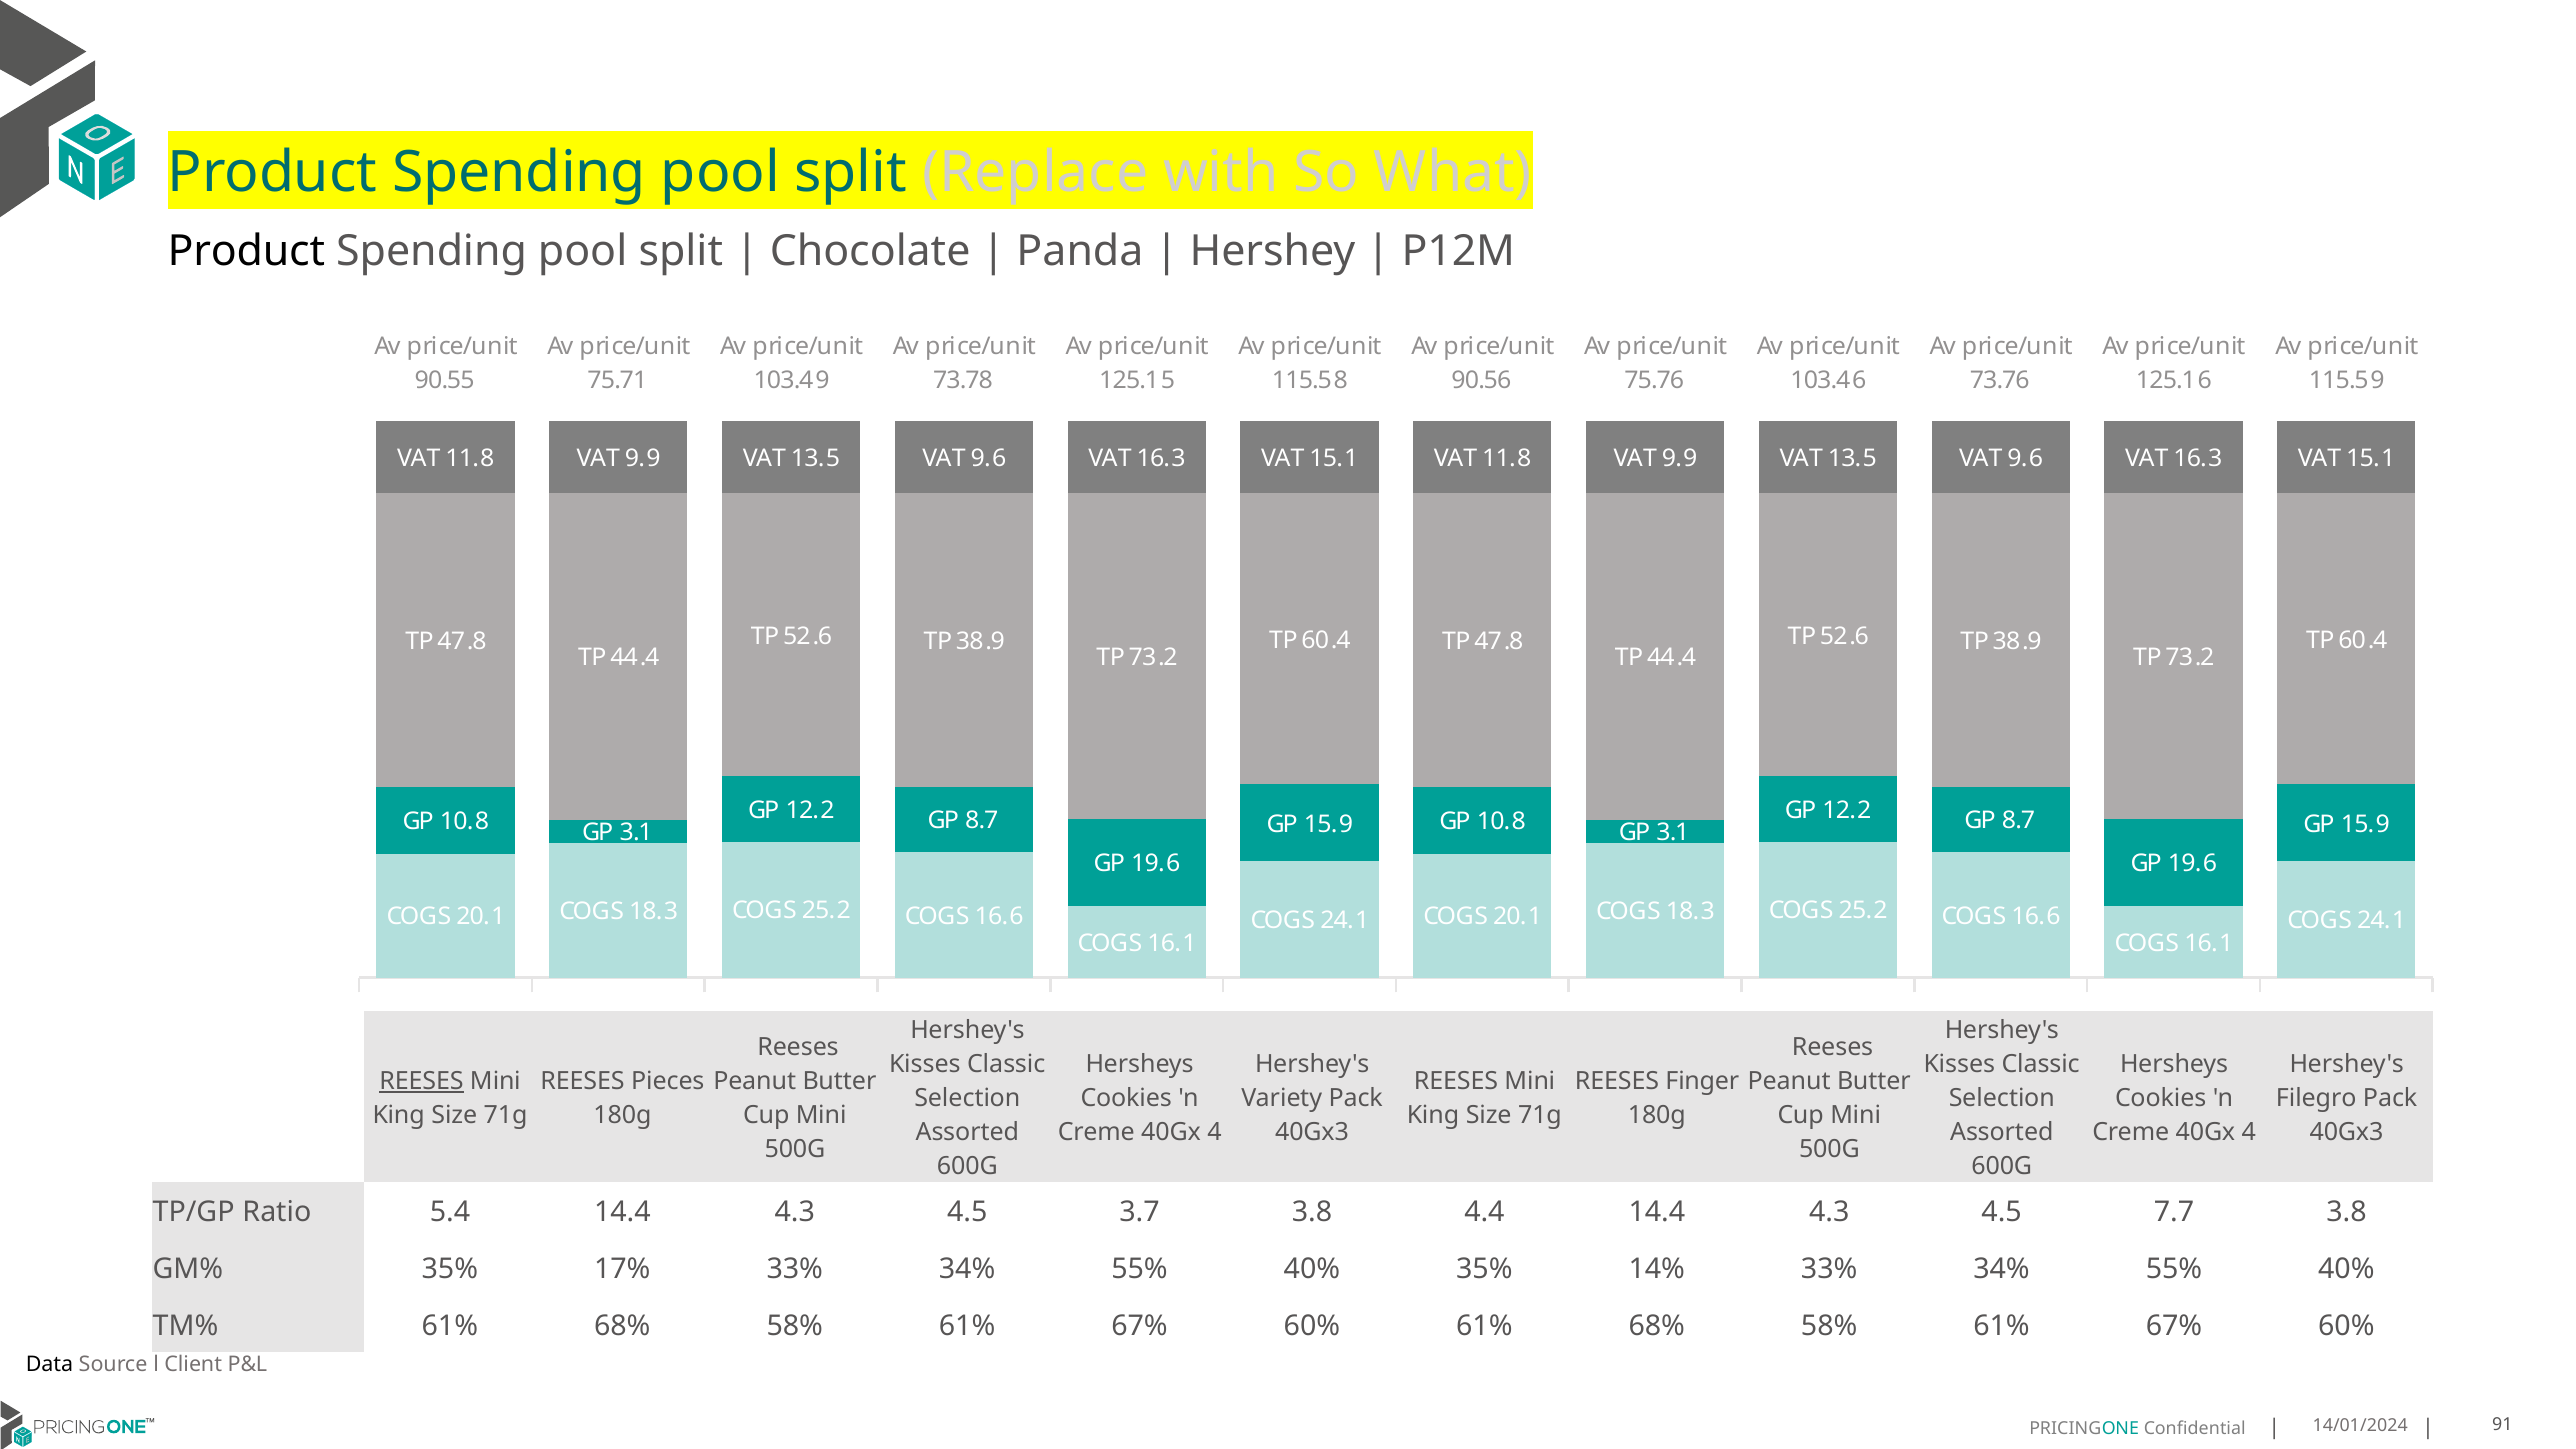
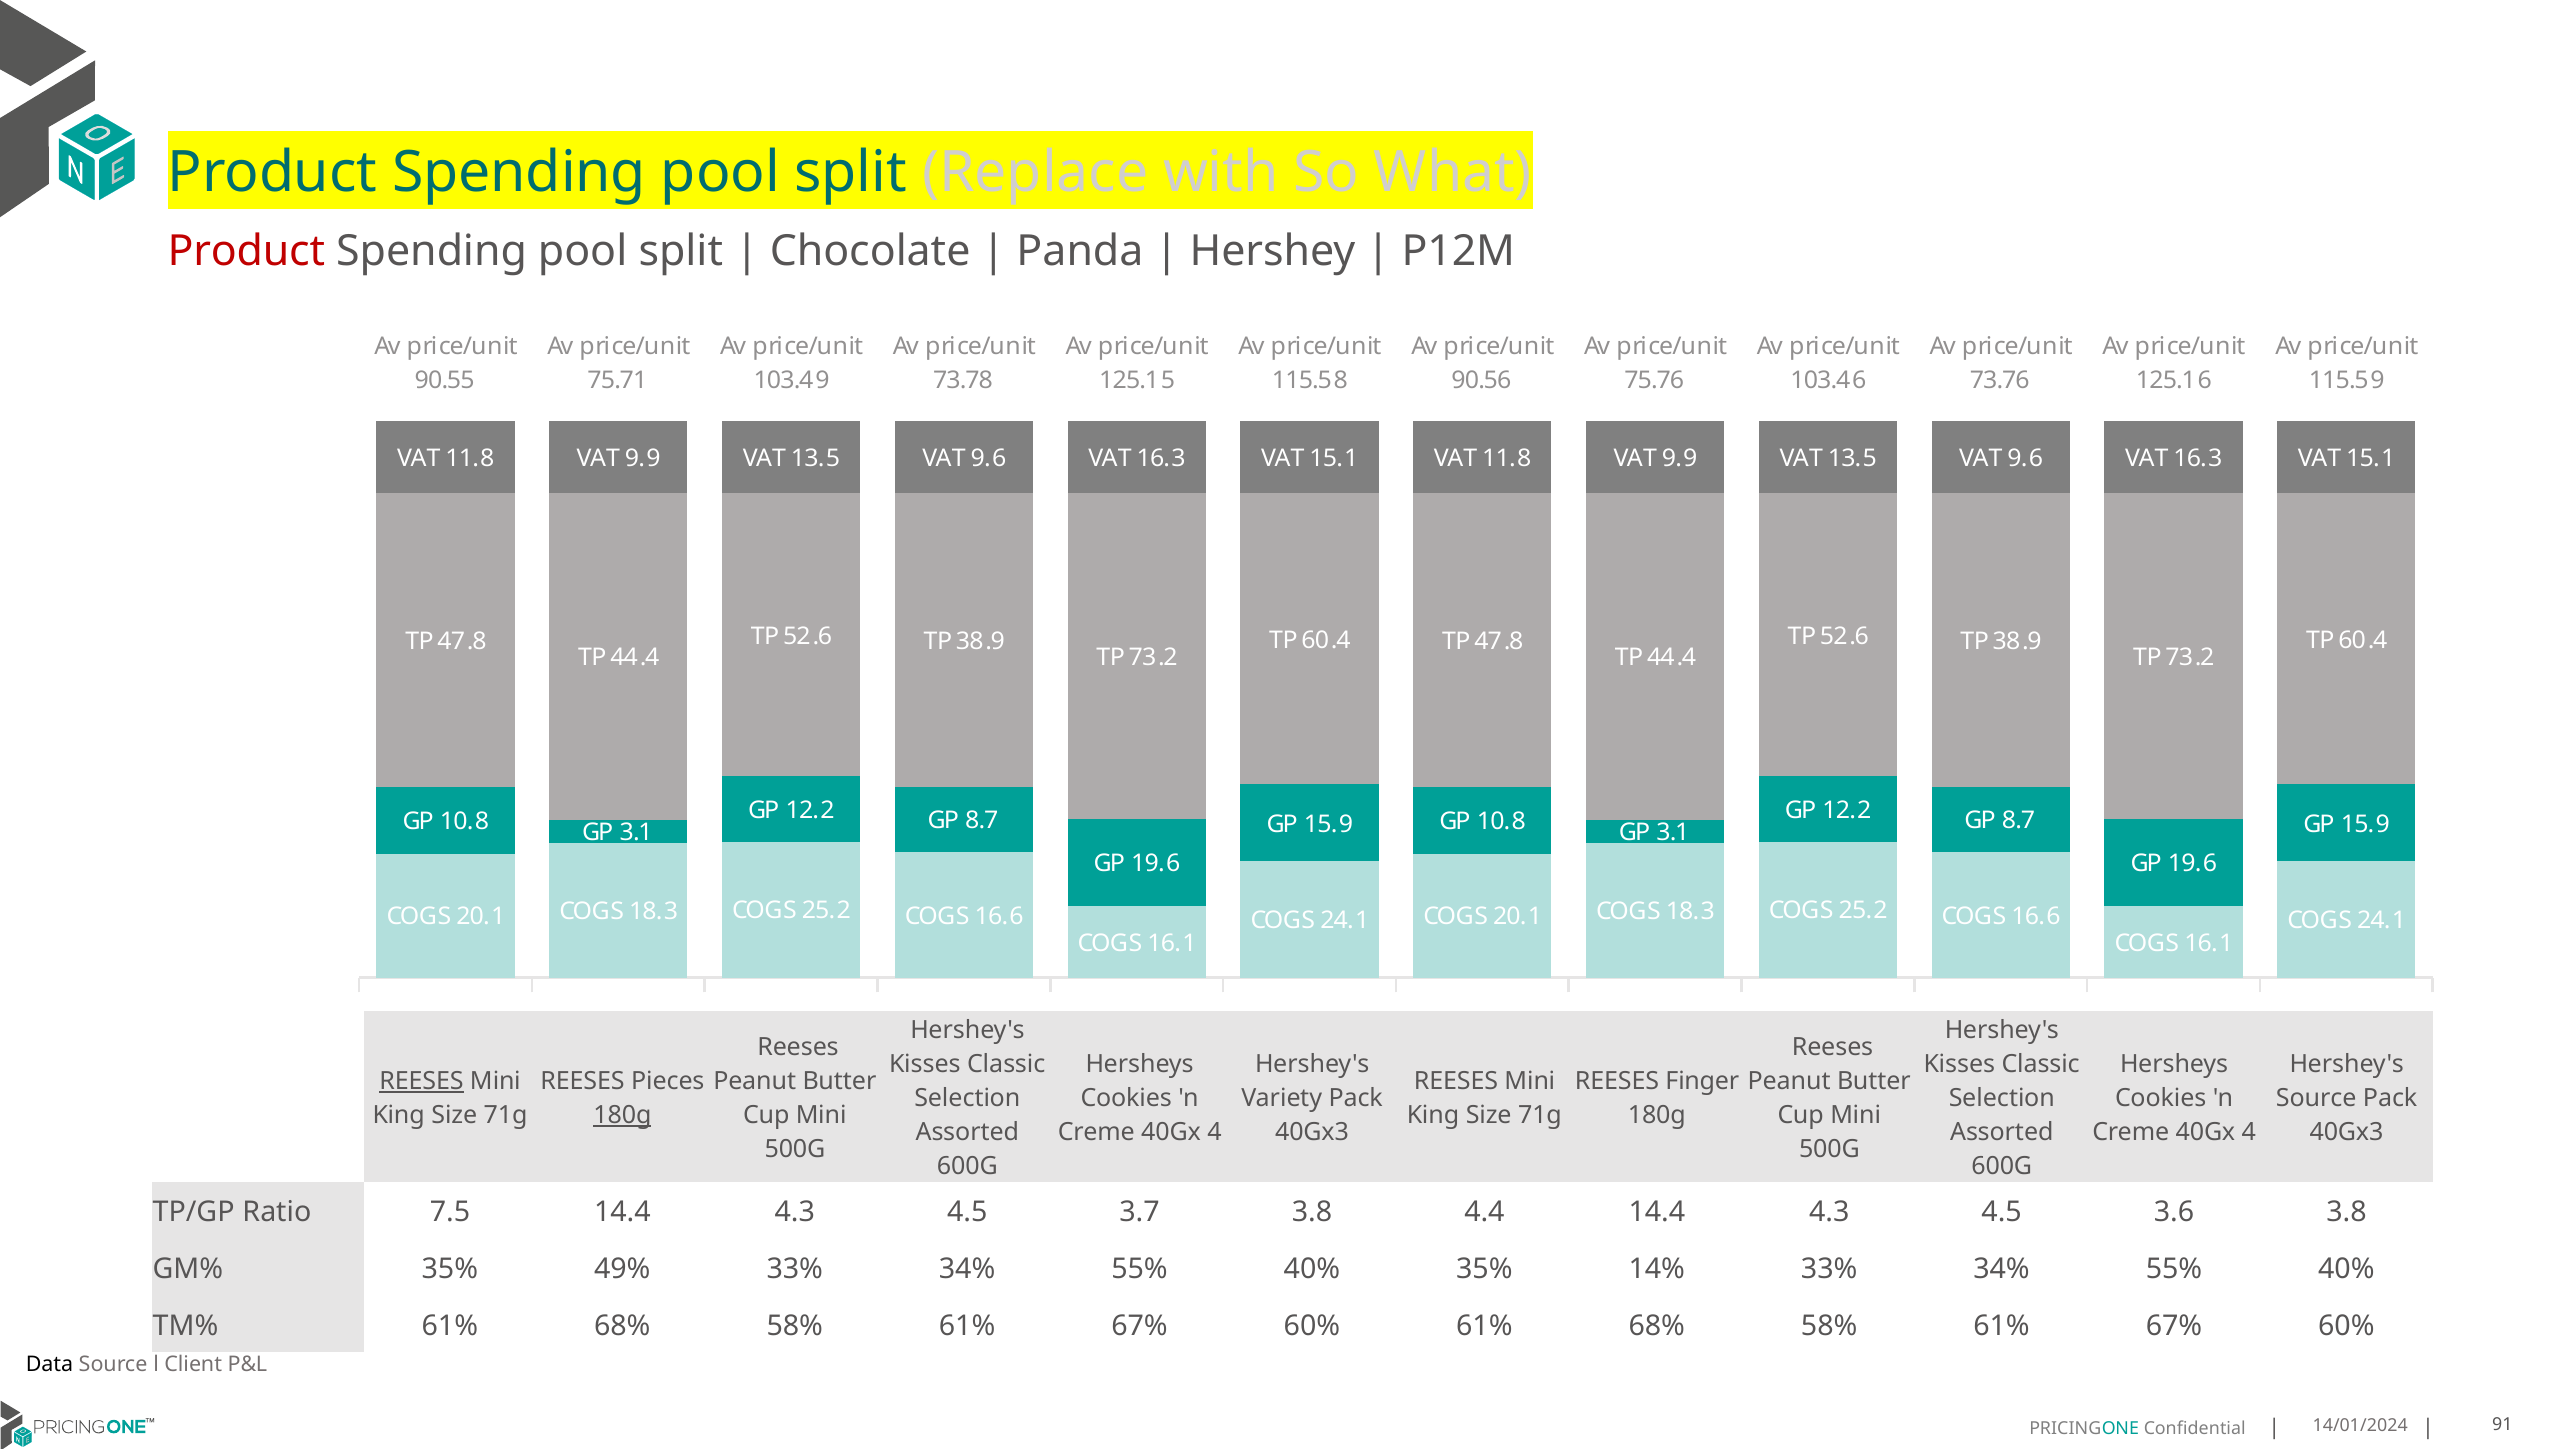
Product at (246, 251) colour: black -> red
Filegro at (2316, 1098): Filegro -> Source
180g at (622, 1115) underline: none -> present
5.4: 5.4 -> 7.5
7.7: 7.7 -> 3.6
17%: 17% -> 49%
